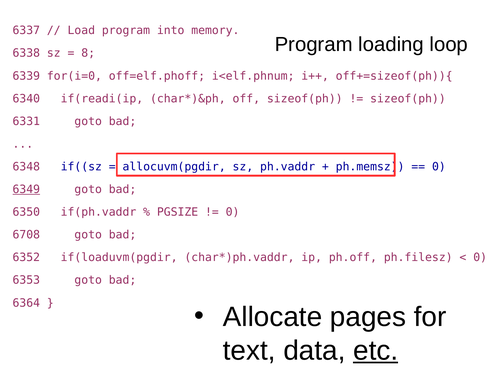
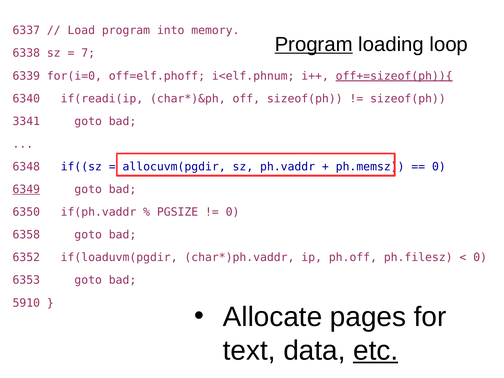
Program at (314, 44) underline: none -> present
8: 8 -> 7
off+=sizeof(ph)){ underline: none -> present
6331: 6331 -> 3341
6708: 6708 -> 6358
6364: 6364 -> 5910
